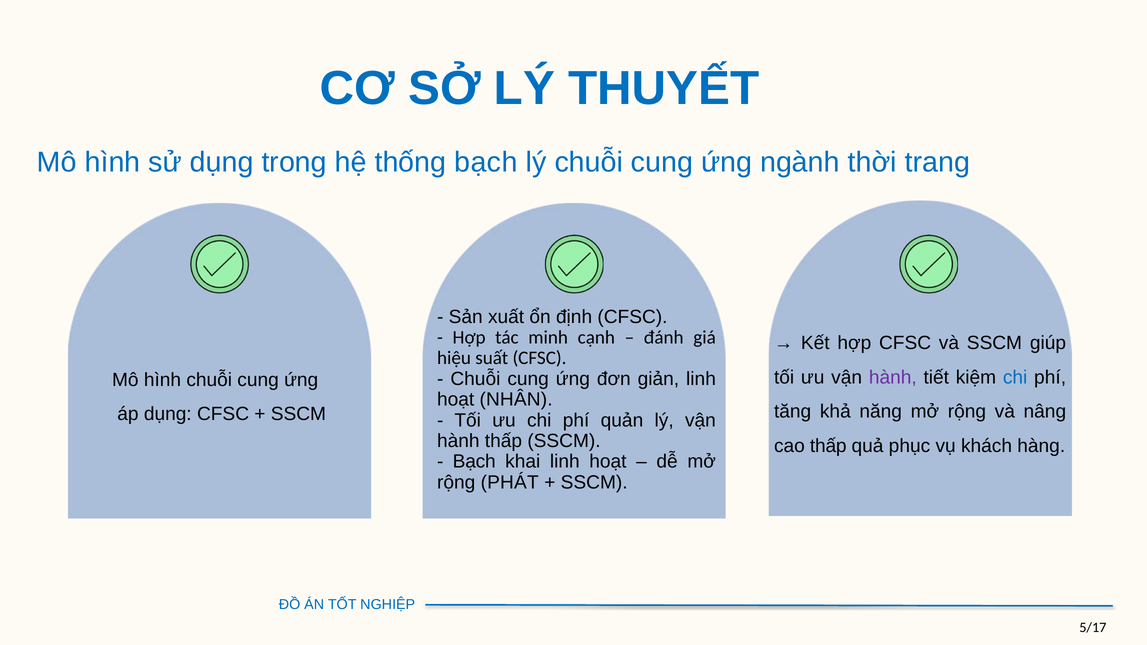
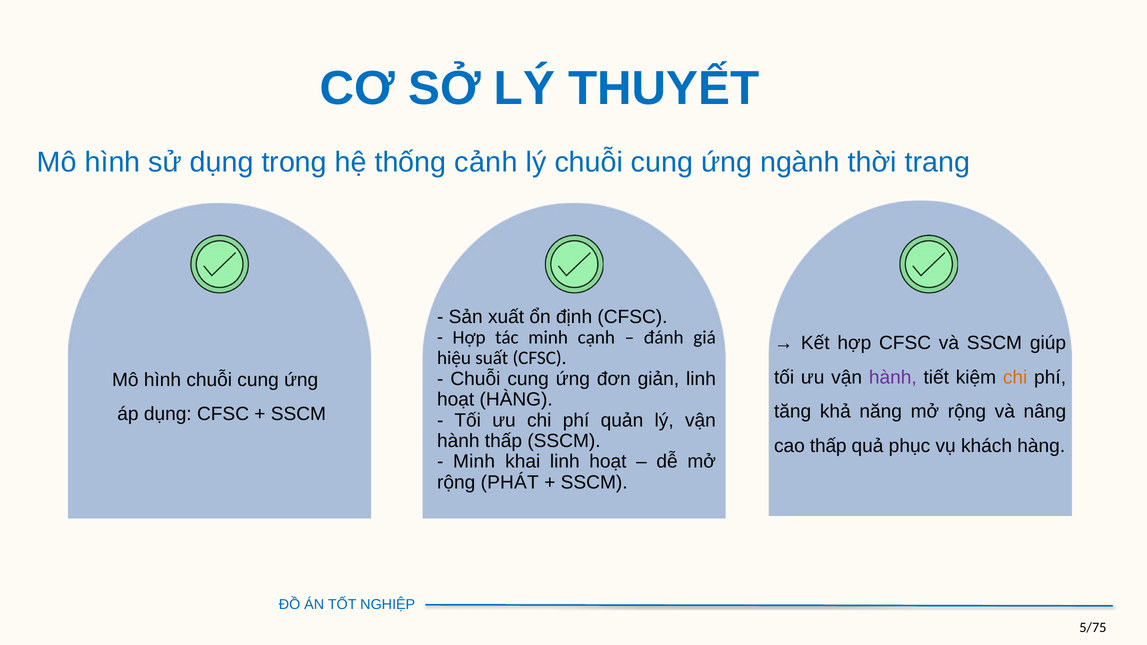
thống bạch: bạch -> cảnh
chi at (1015, 377) colour: blue -> orange
hoạt NHÂN: NHÂN -> HÀNG
Bạch at (474, 462): Bạch -> Minh
5/17: 5/17 -> 5/75
